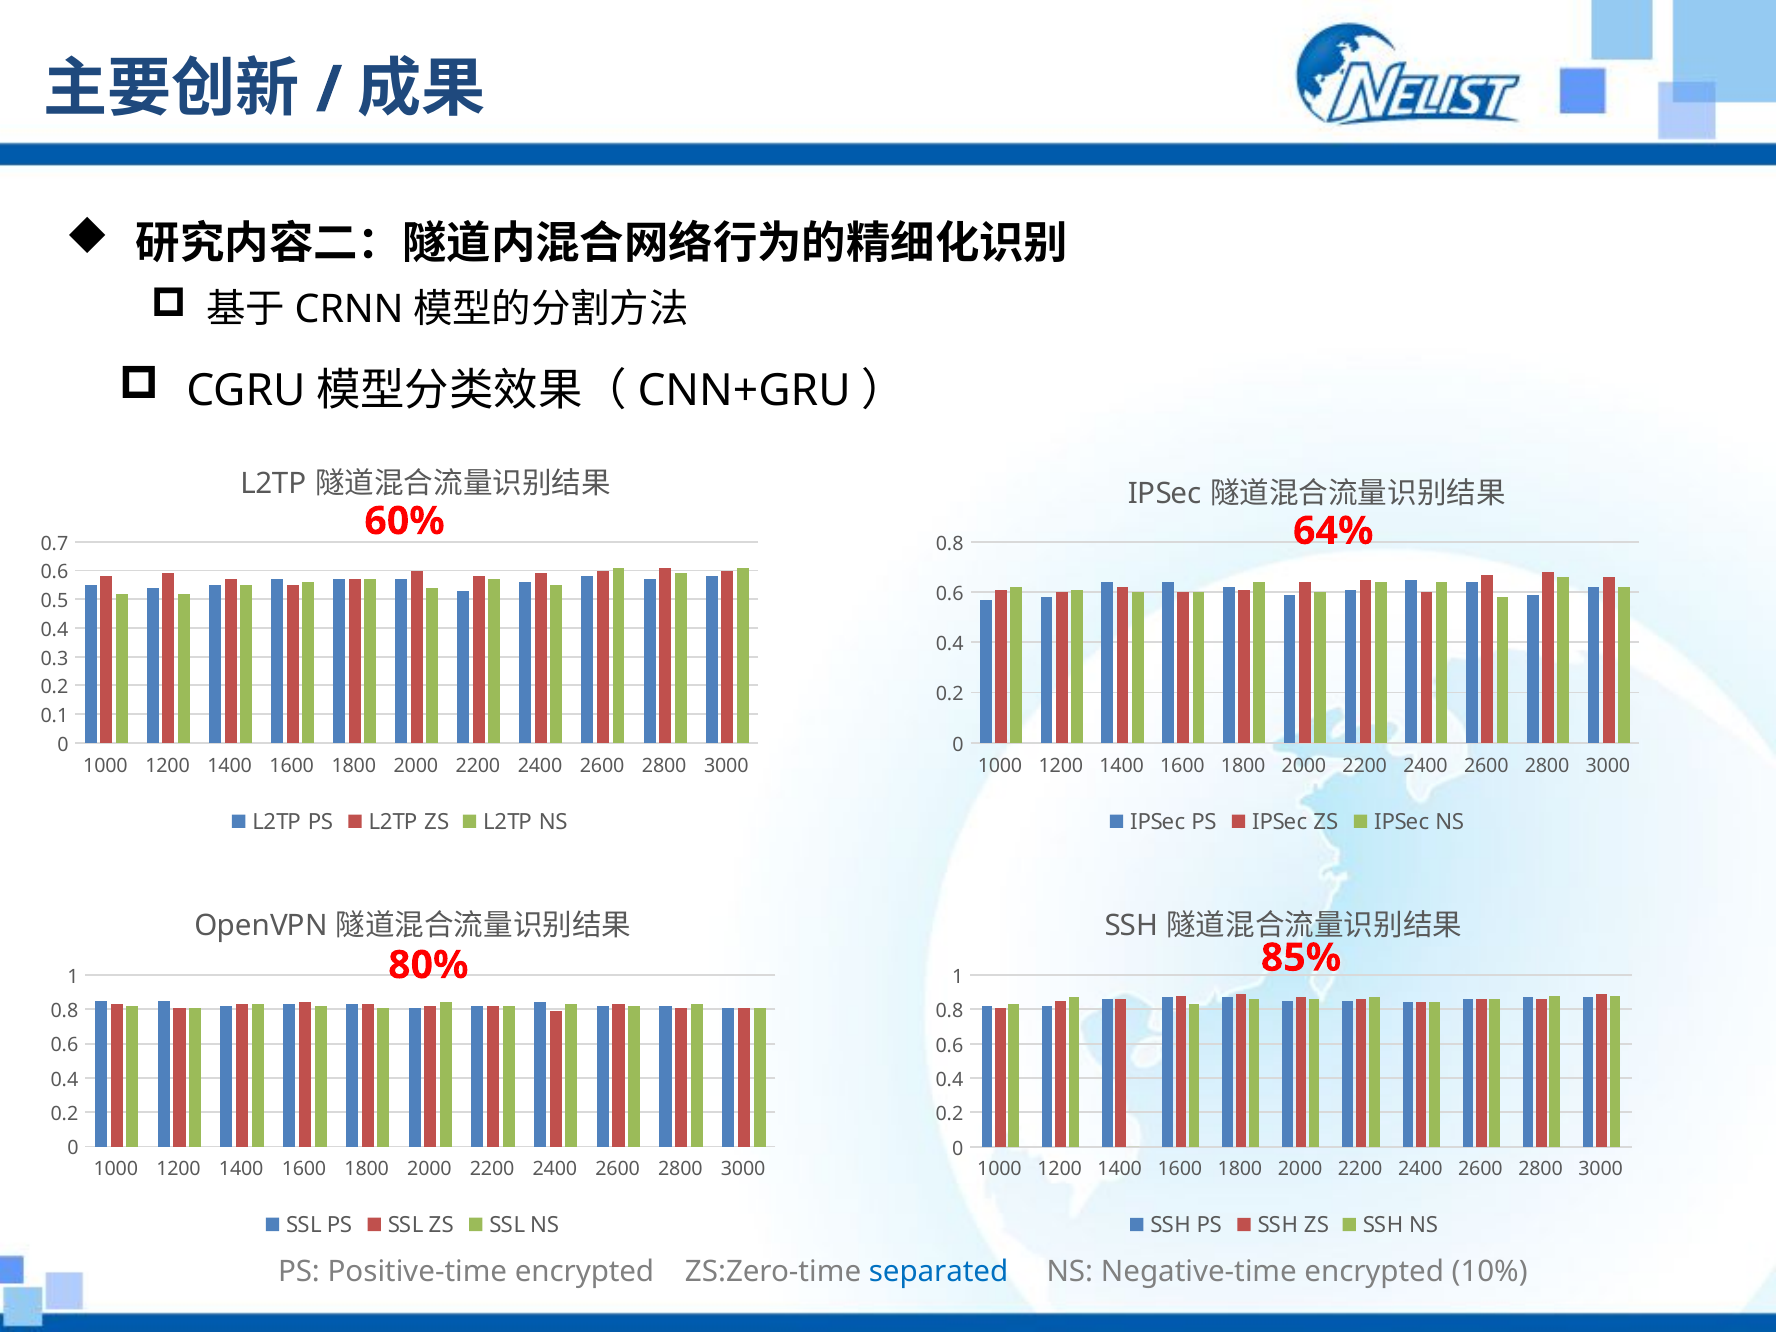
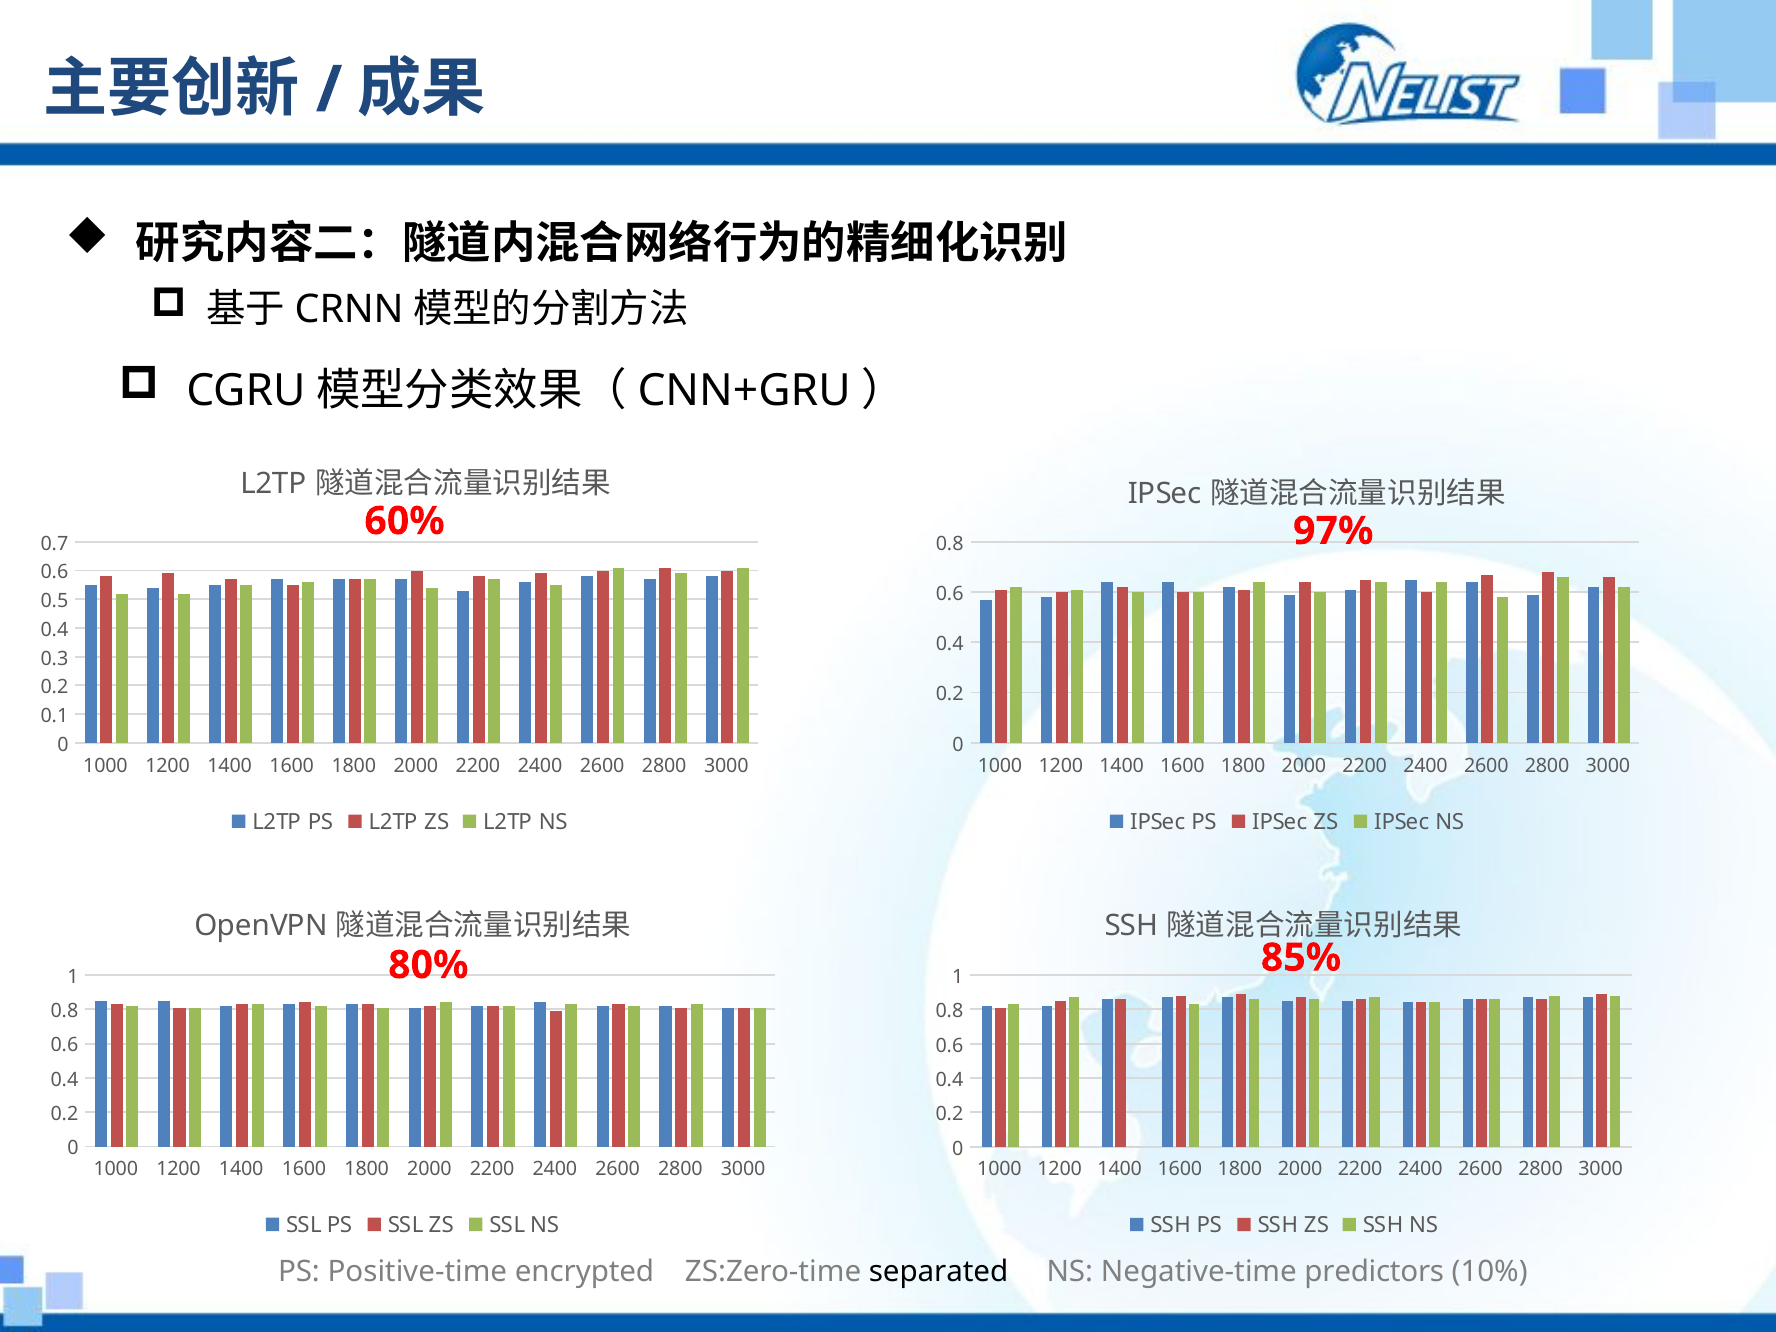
64%: 64% -> 97%
separated colour: blue -> black
Negative-time encrypted: encrypted -> predictors
